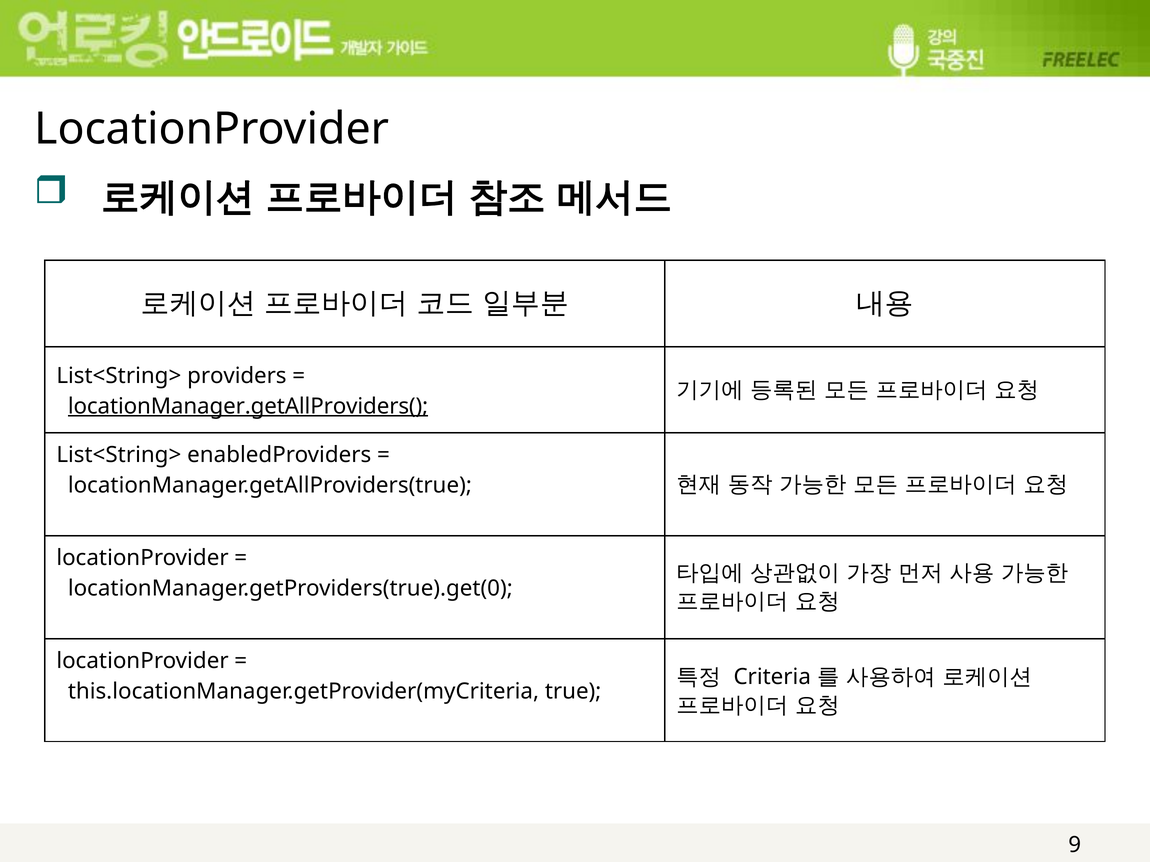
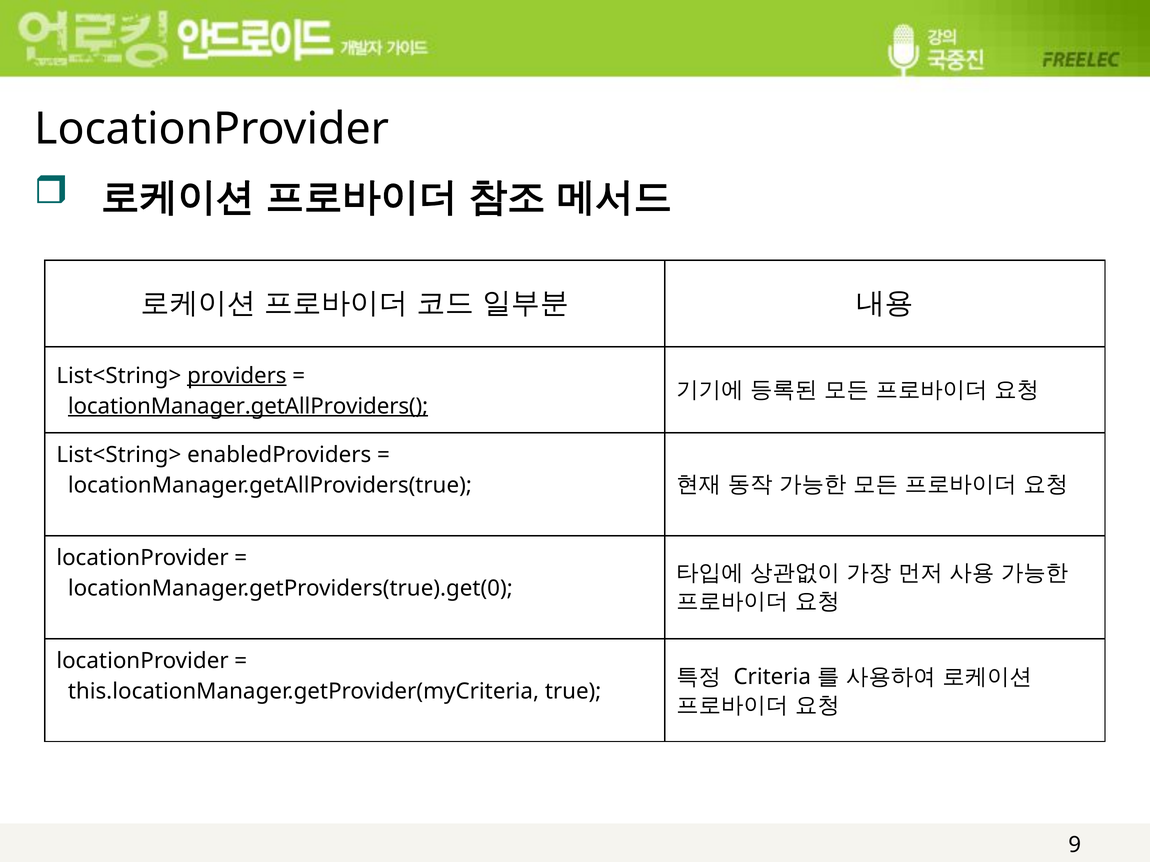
providers underline: none -> present
